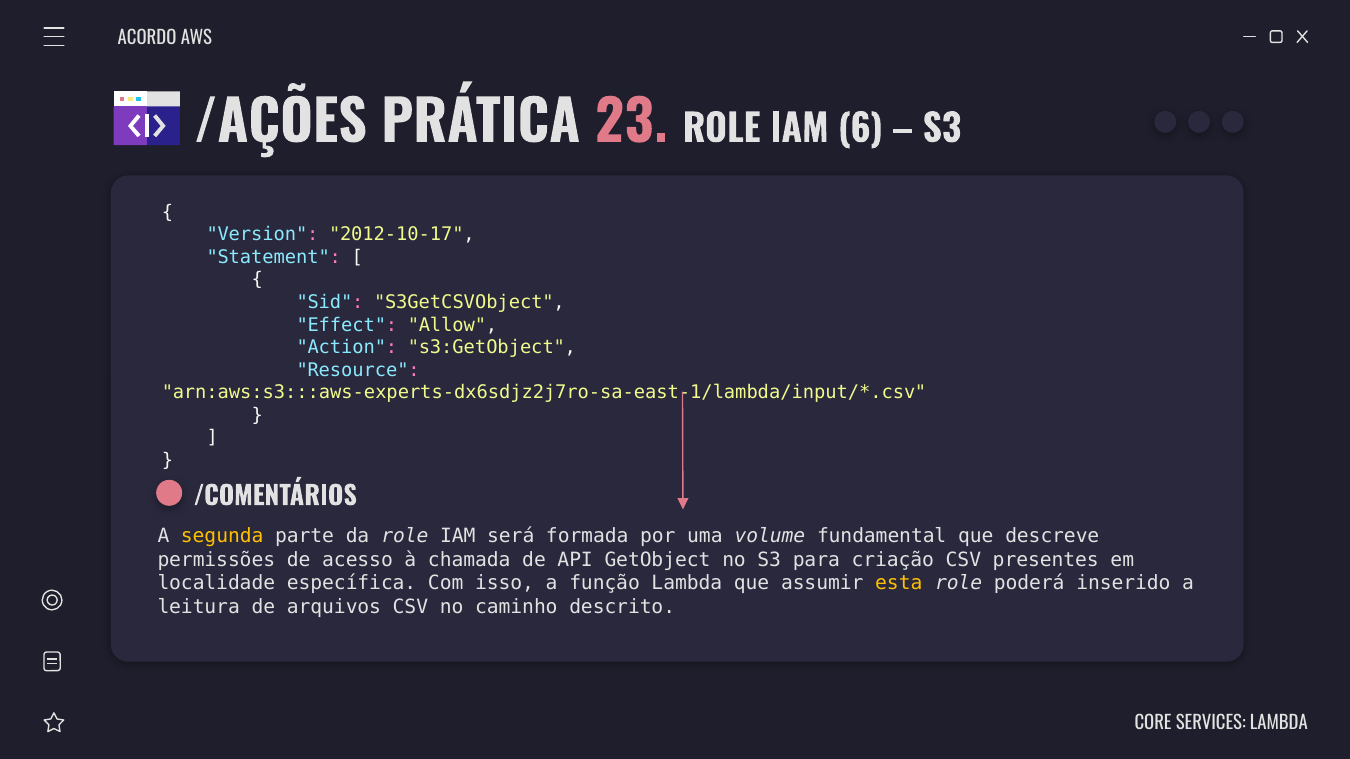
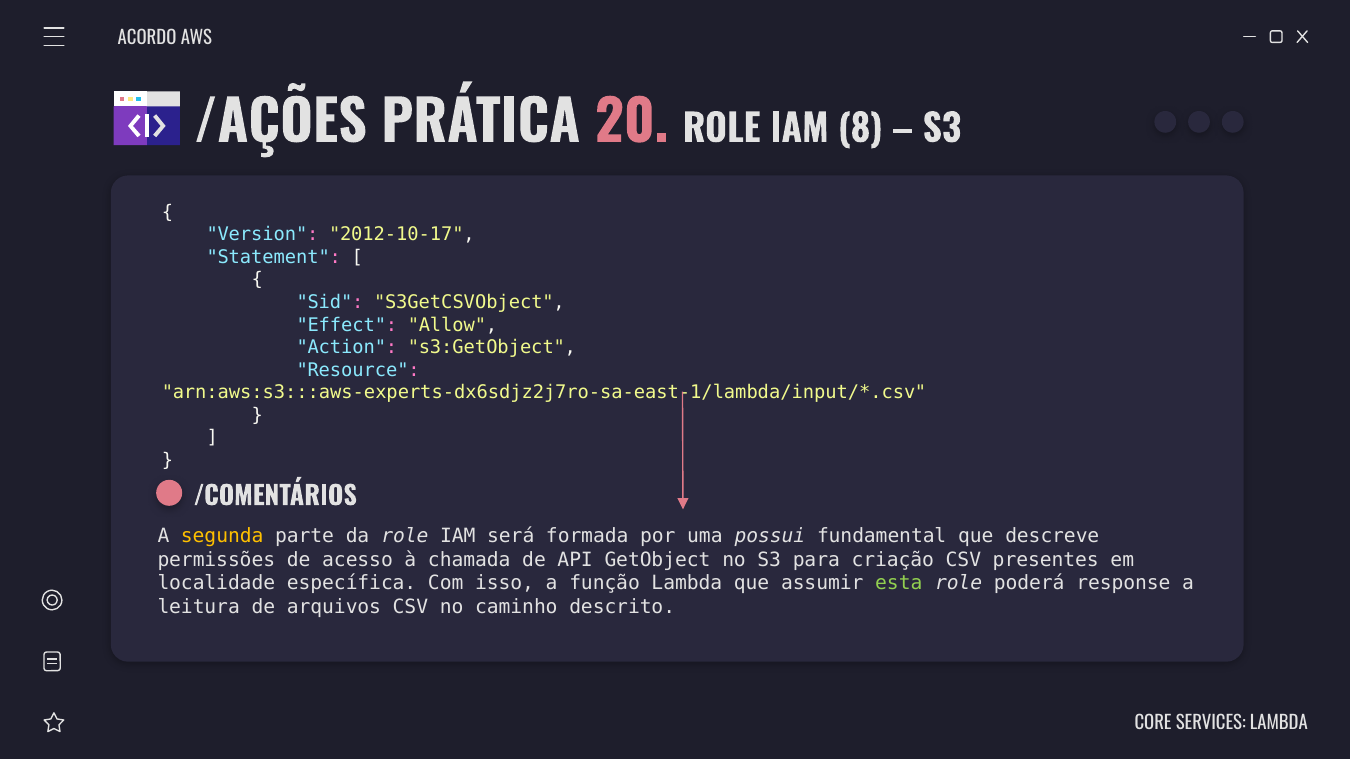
23: 23 -> 20
6: 6 -> 8
volume: volume -> possui
esta colour: yellow -> light green
inserido: inserido -> response
